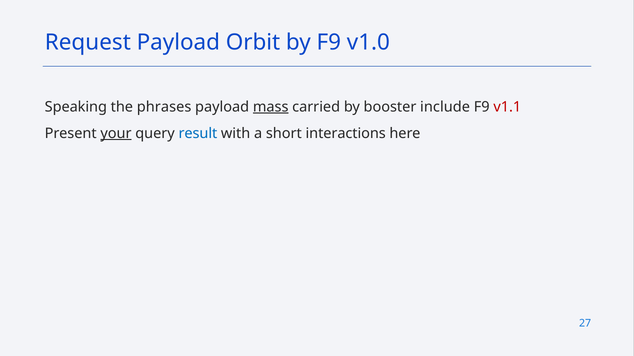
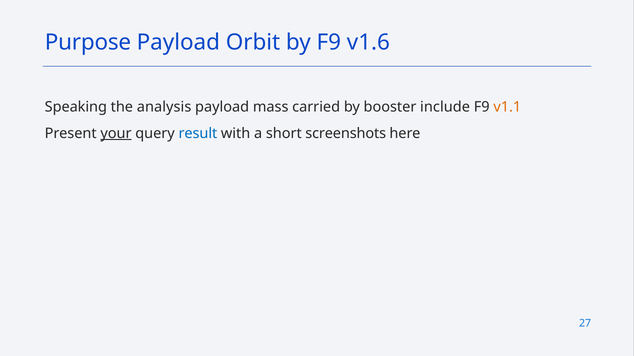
Request: Request -> Purpose
v1.0: v1.0 -> v1.6
phrases: phrases -> analysis
mass underline: present -> none
v1.1 colour: red -> orange
interactions: interactions -> screenshots
